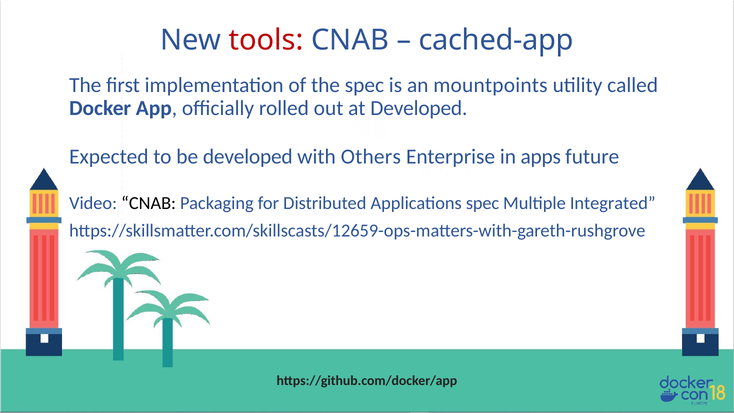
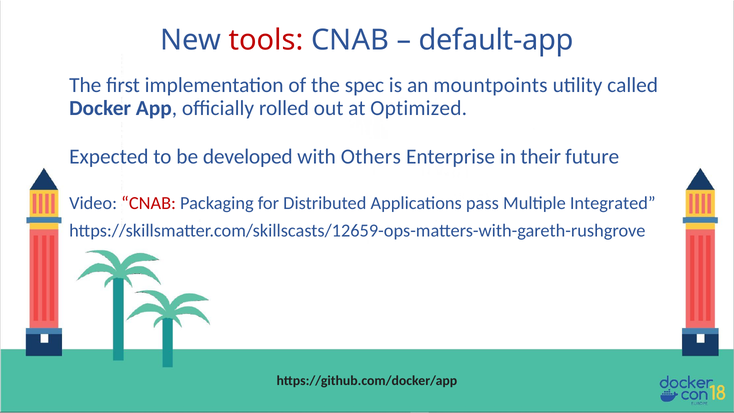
cached-app: cached-app -> default-app
at Developed: Developed -> Optimized
apps: apps -> their
CNAB at (149, 203) colour: black -> red
Applications spec: spec -> pass
